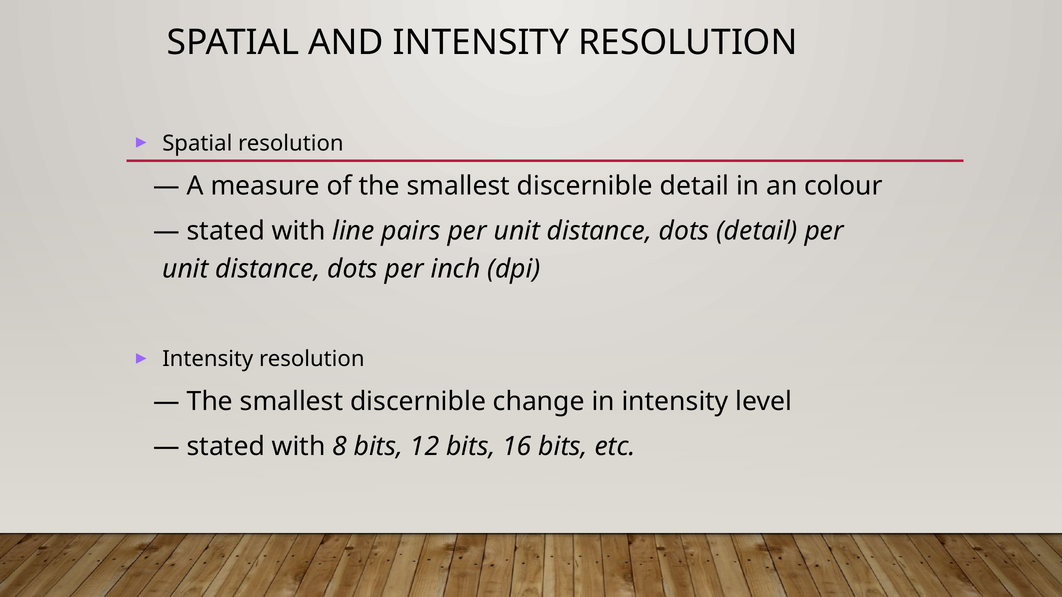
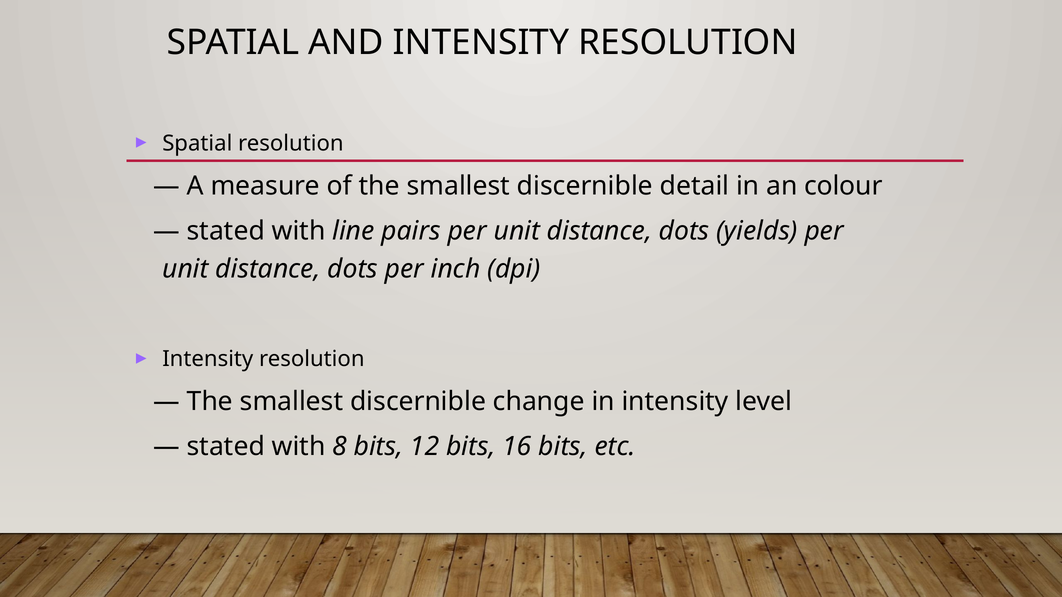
dots detail: detail -> yields
